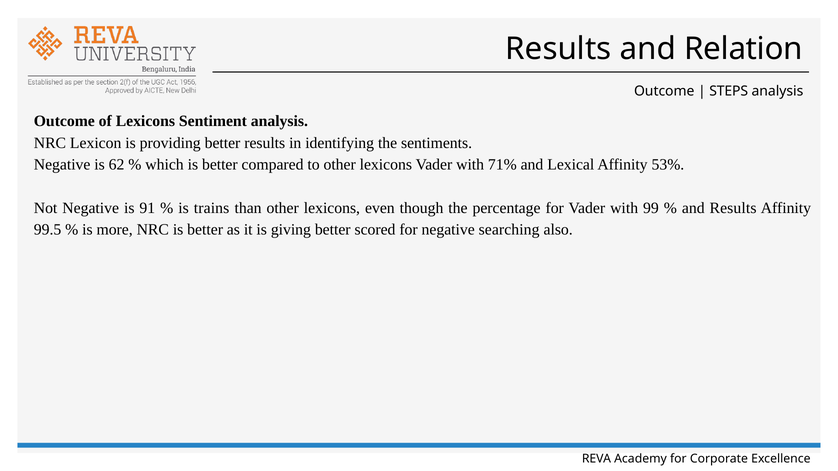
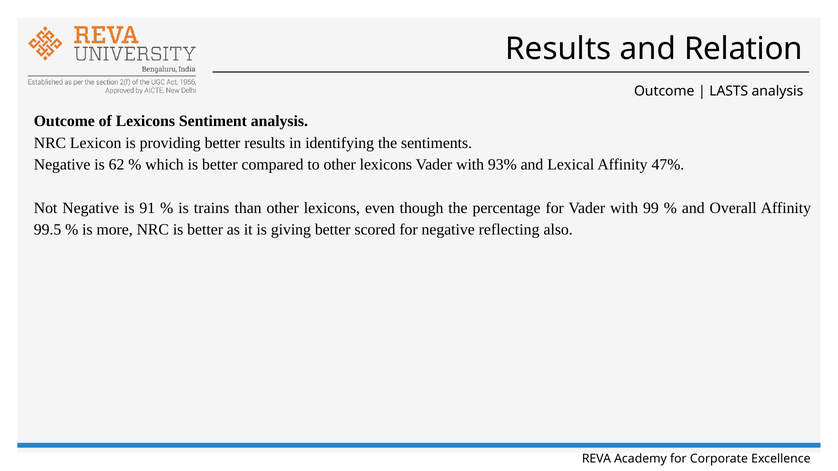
STEPS: STEPS -> LASTS
71%: 71% -> 93%
53%: 53% -> 47%
and Results: Results -> Overall
searching: searching -> reflecting
